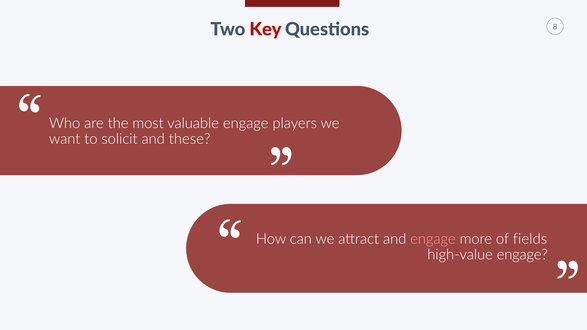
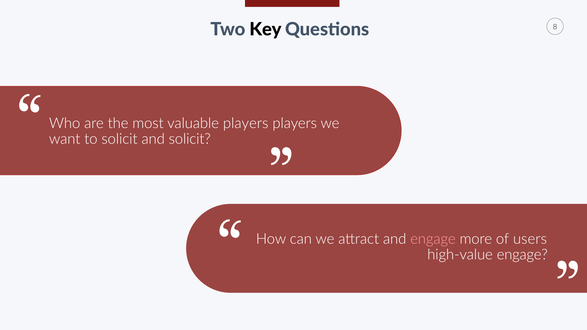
Key colour: red -> black
valuable engage: engage -> players
and these: these -> solicit
fields: fields -> users
